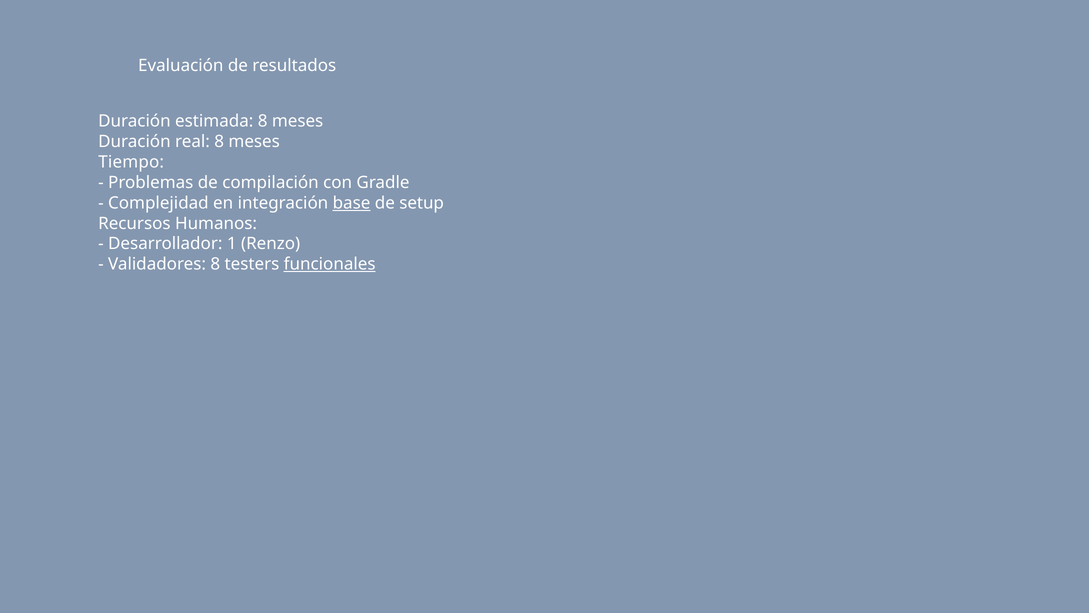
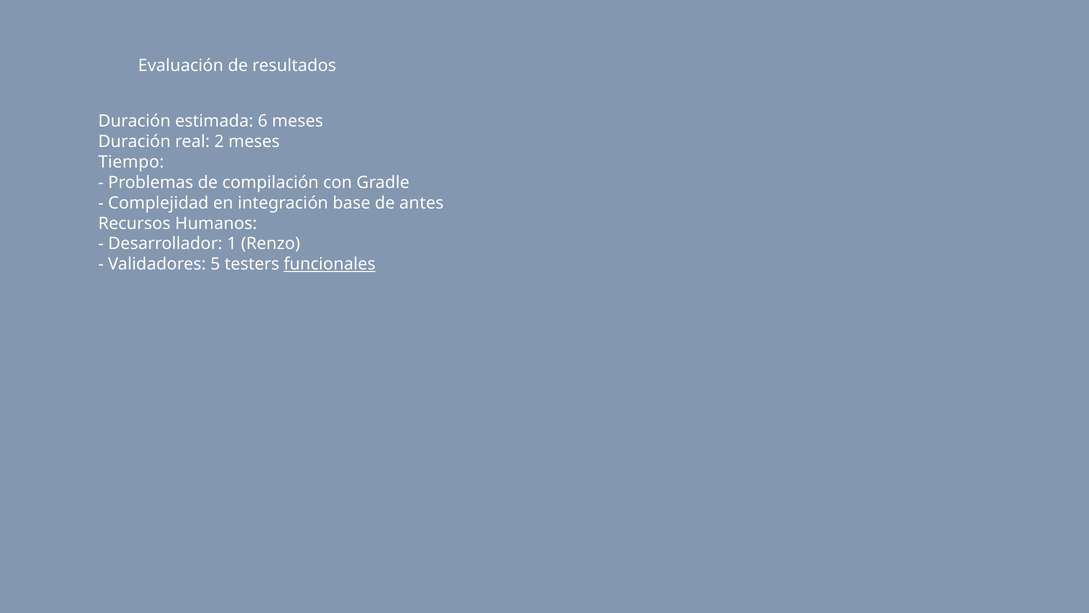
estimada 8: 8 -> 6
real 8: 8 -> 2
base underline: present -> none
setup: setup -> antes
Validadores 8: 8 -> 5
